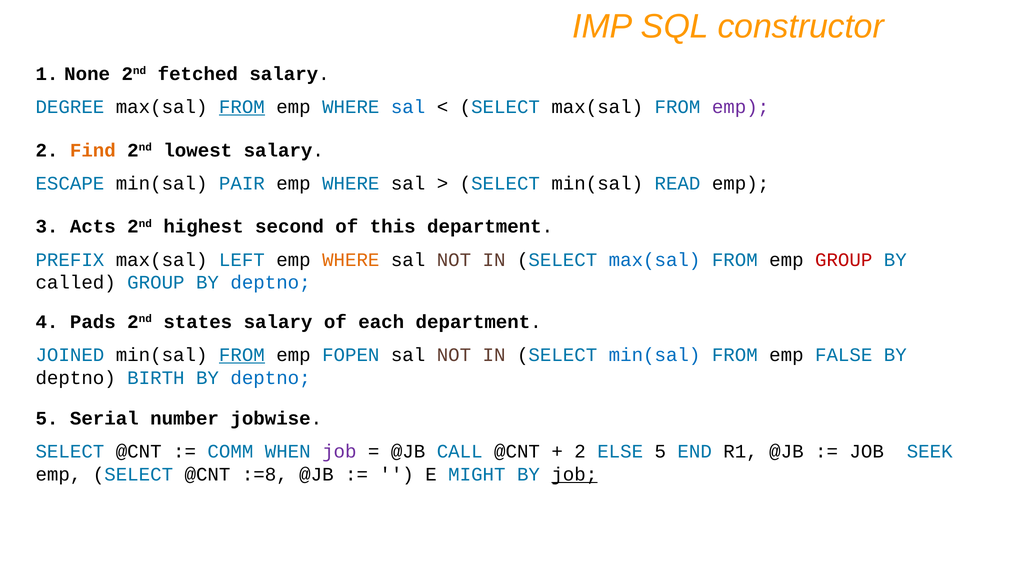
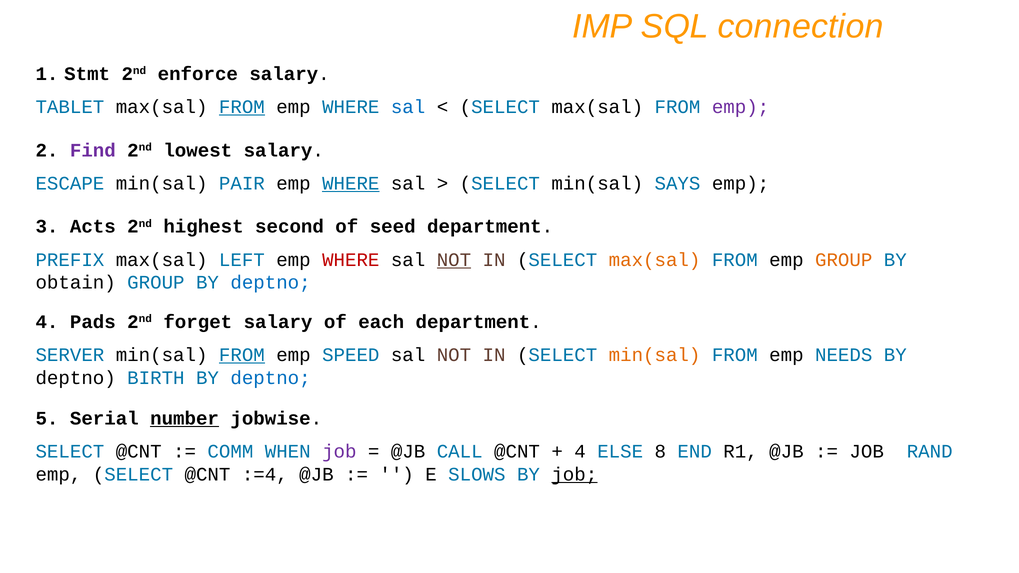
constructor: constructor -> connection
None: None -> Stmt
fetched: fetched -> enforce
DEGREE: DEGREE -> TABLET
Find colour: orange -> purple
WHERE at (351, 183) underline: none -> present
READ: READ -> SAYS
this: this -> seed
WHERE at (351, 260) colour: orange -> red
NOT at (454, 260) underline: none -> present
max(sal at (655, 260) colour: blue -> orange
GROUP at (844, 260) colour: red -> orange
called: called -> obtain
states: states -> forget
JOINED: JOINED -> SERVER
FOPEN: FOPEN -> SPEED
min(sal at (655, 355) colour: blue -> orange
FALSE: FALSE -> NEEDS
number underline: none -> present
2 at (580, 451): 2 -> 4
ELSE 5: 5 -> 8
SEEK: SEEK -> RAND
:=8: :=8 -> :=4
MIGHT: MIGHT -> SLOWS
